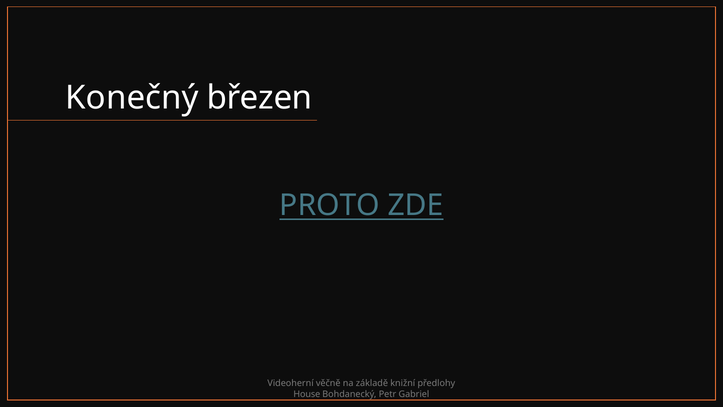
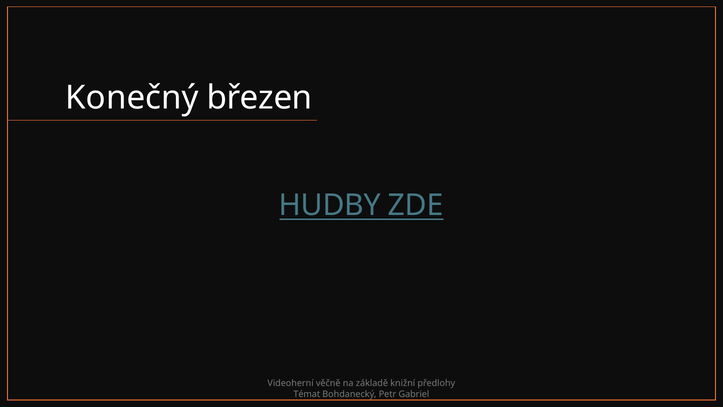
PROTO: PROTO -> HUDBY
House: House -> Témat
